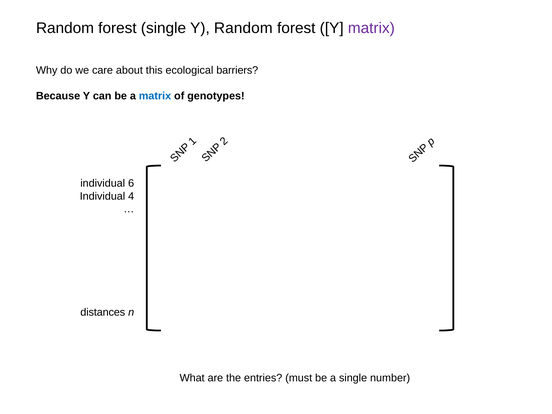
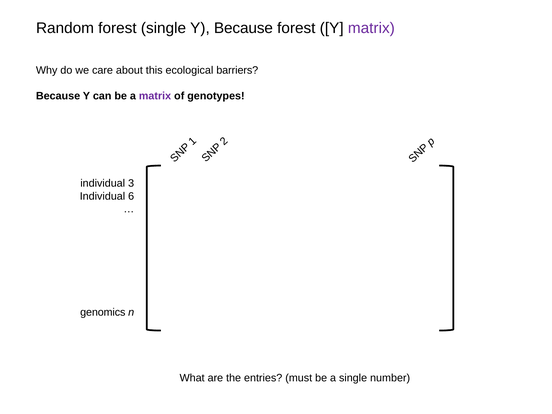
Y Random: Random -> Because
matrix at (155, 96) colour: blue -> purple
6: 6 -> 3
4: 4 -> 6
distances: distances -> genomics
